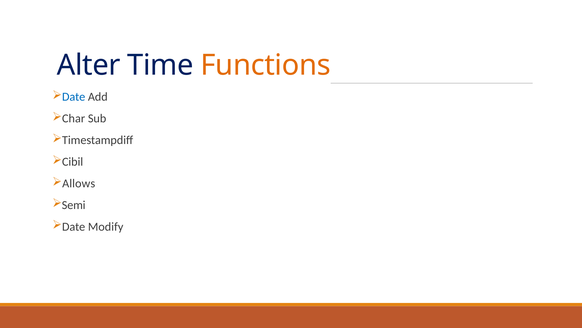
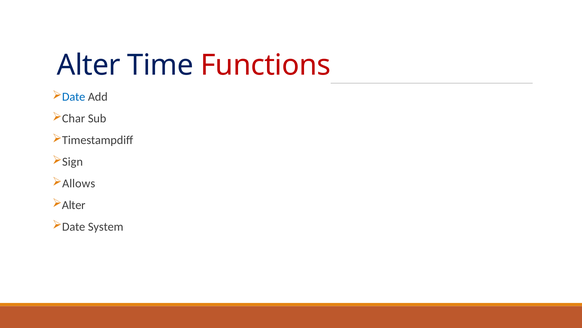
Functions colour: orange -> red
Cibil: Cibil -> Sign
Semi at (74, 205): Semi -> Alter
Modify: Modify -> System
